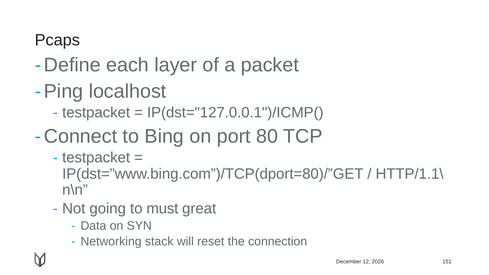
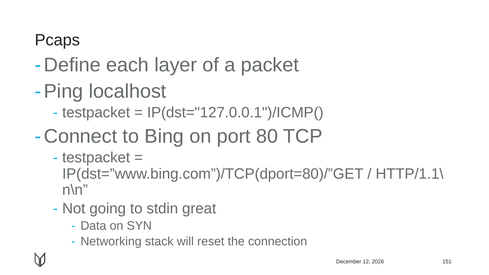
must: must -> stdin
